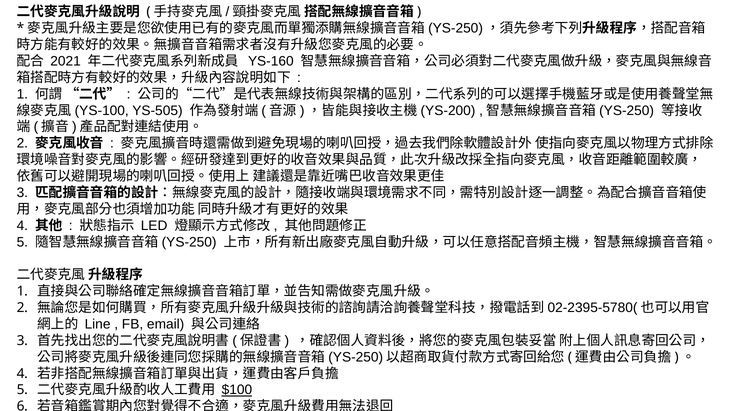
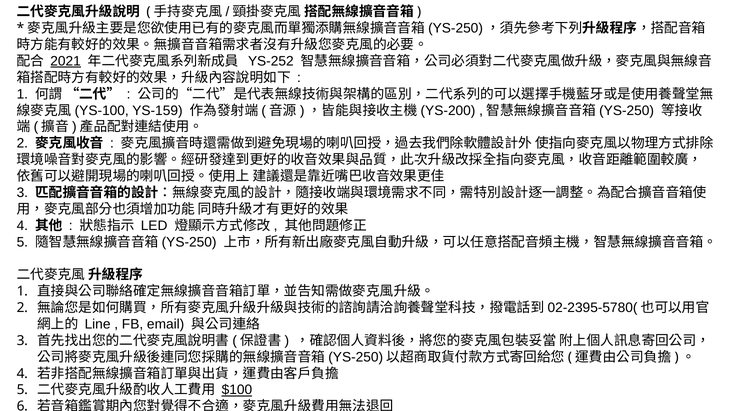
2021 underline: none -> present
YS-160: YS-160 -> YS-252
YS-505: YS-505 -> YS-159
